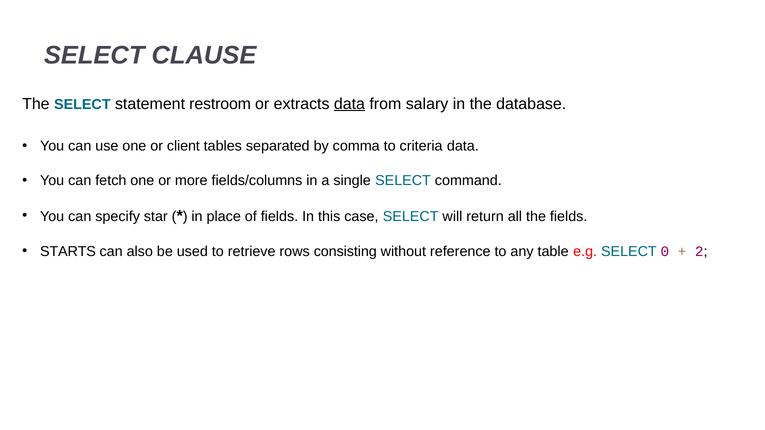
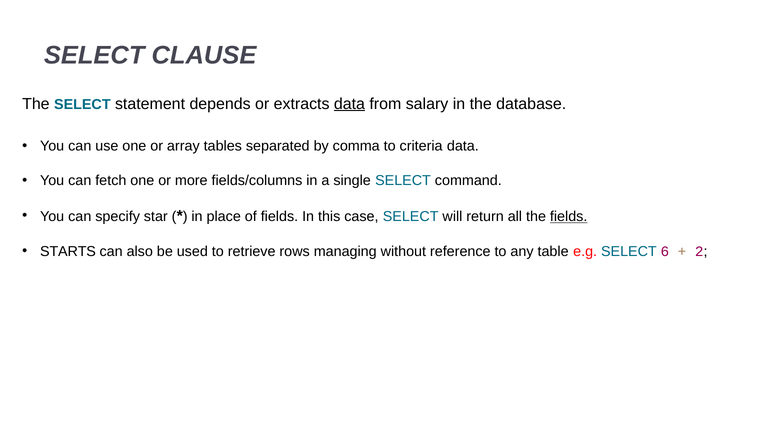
restroom: restroom -> depends
client: client -> array
fields at (569, 217) underline: none -> present
consisting: consisting -> managing
0: 0 -> 6
